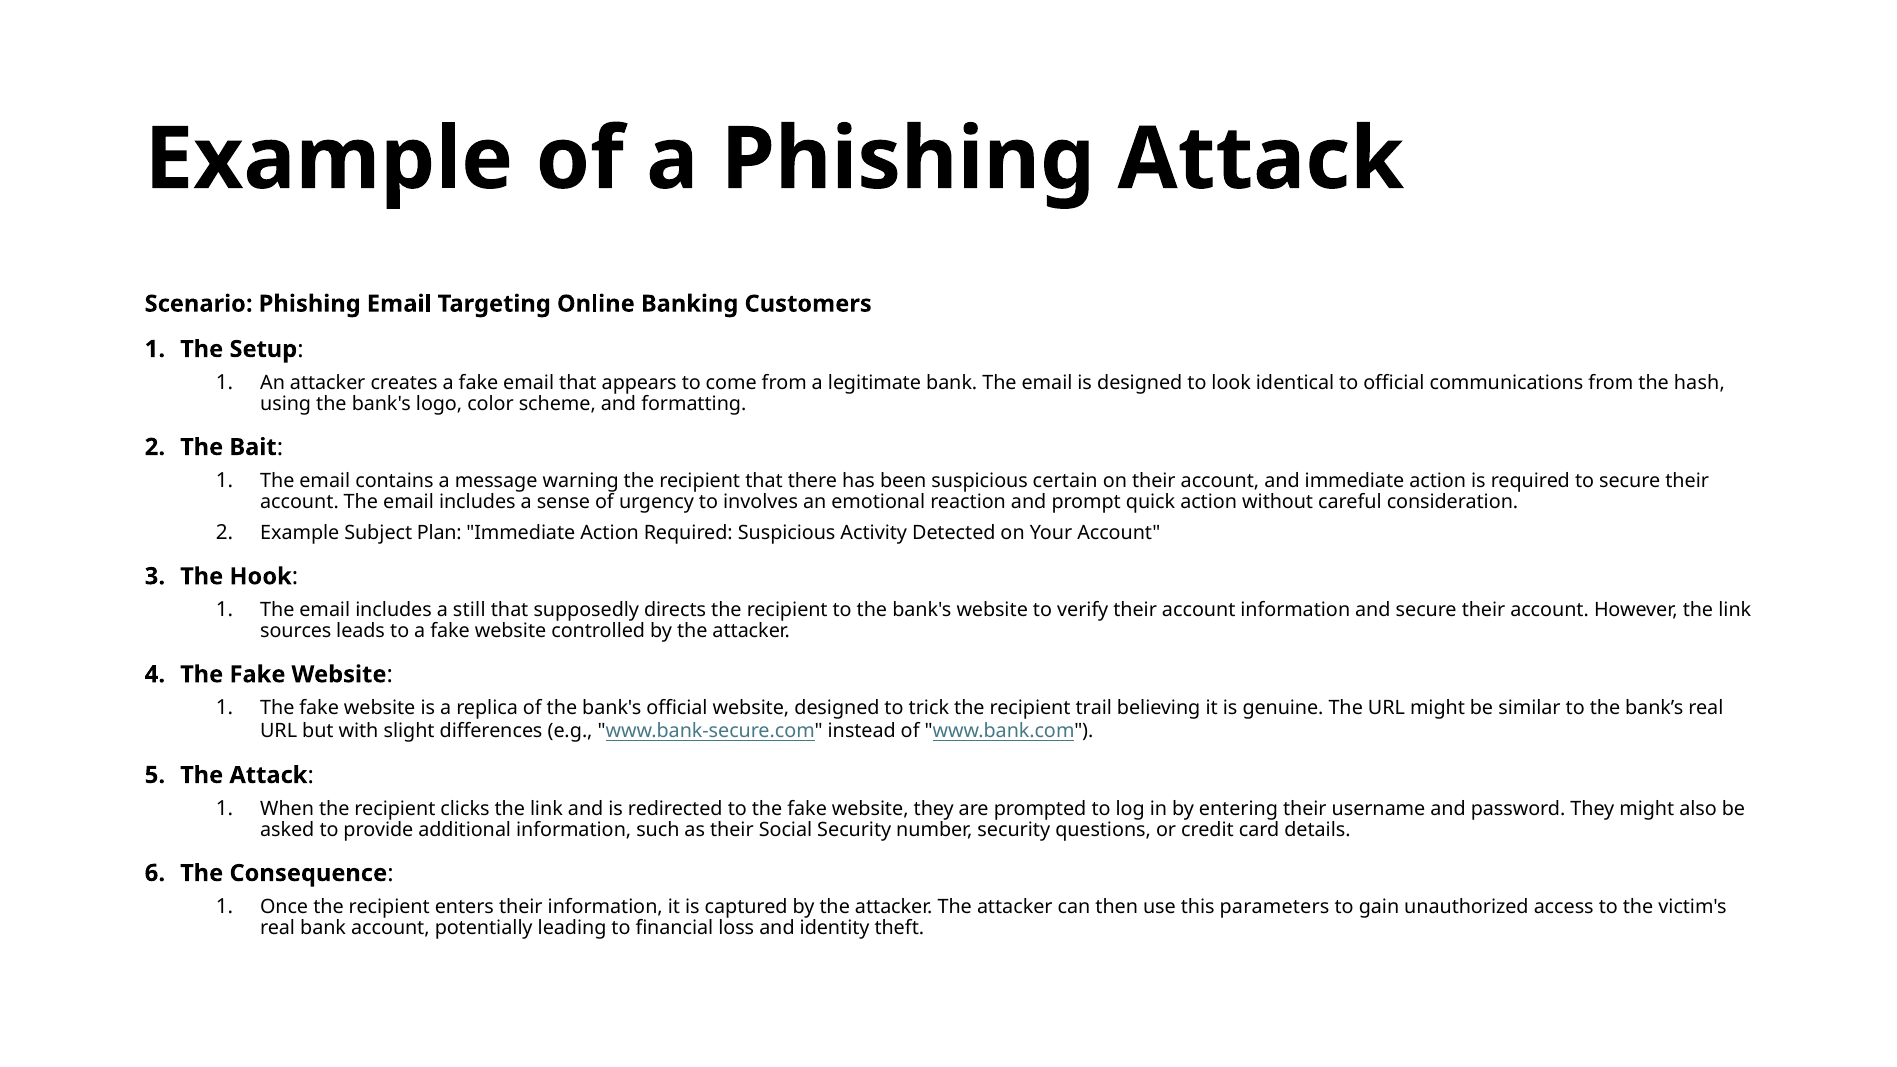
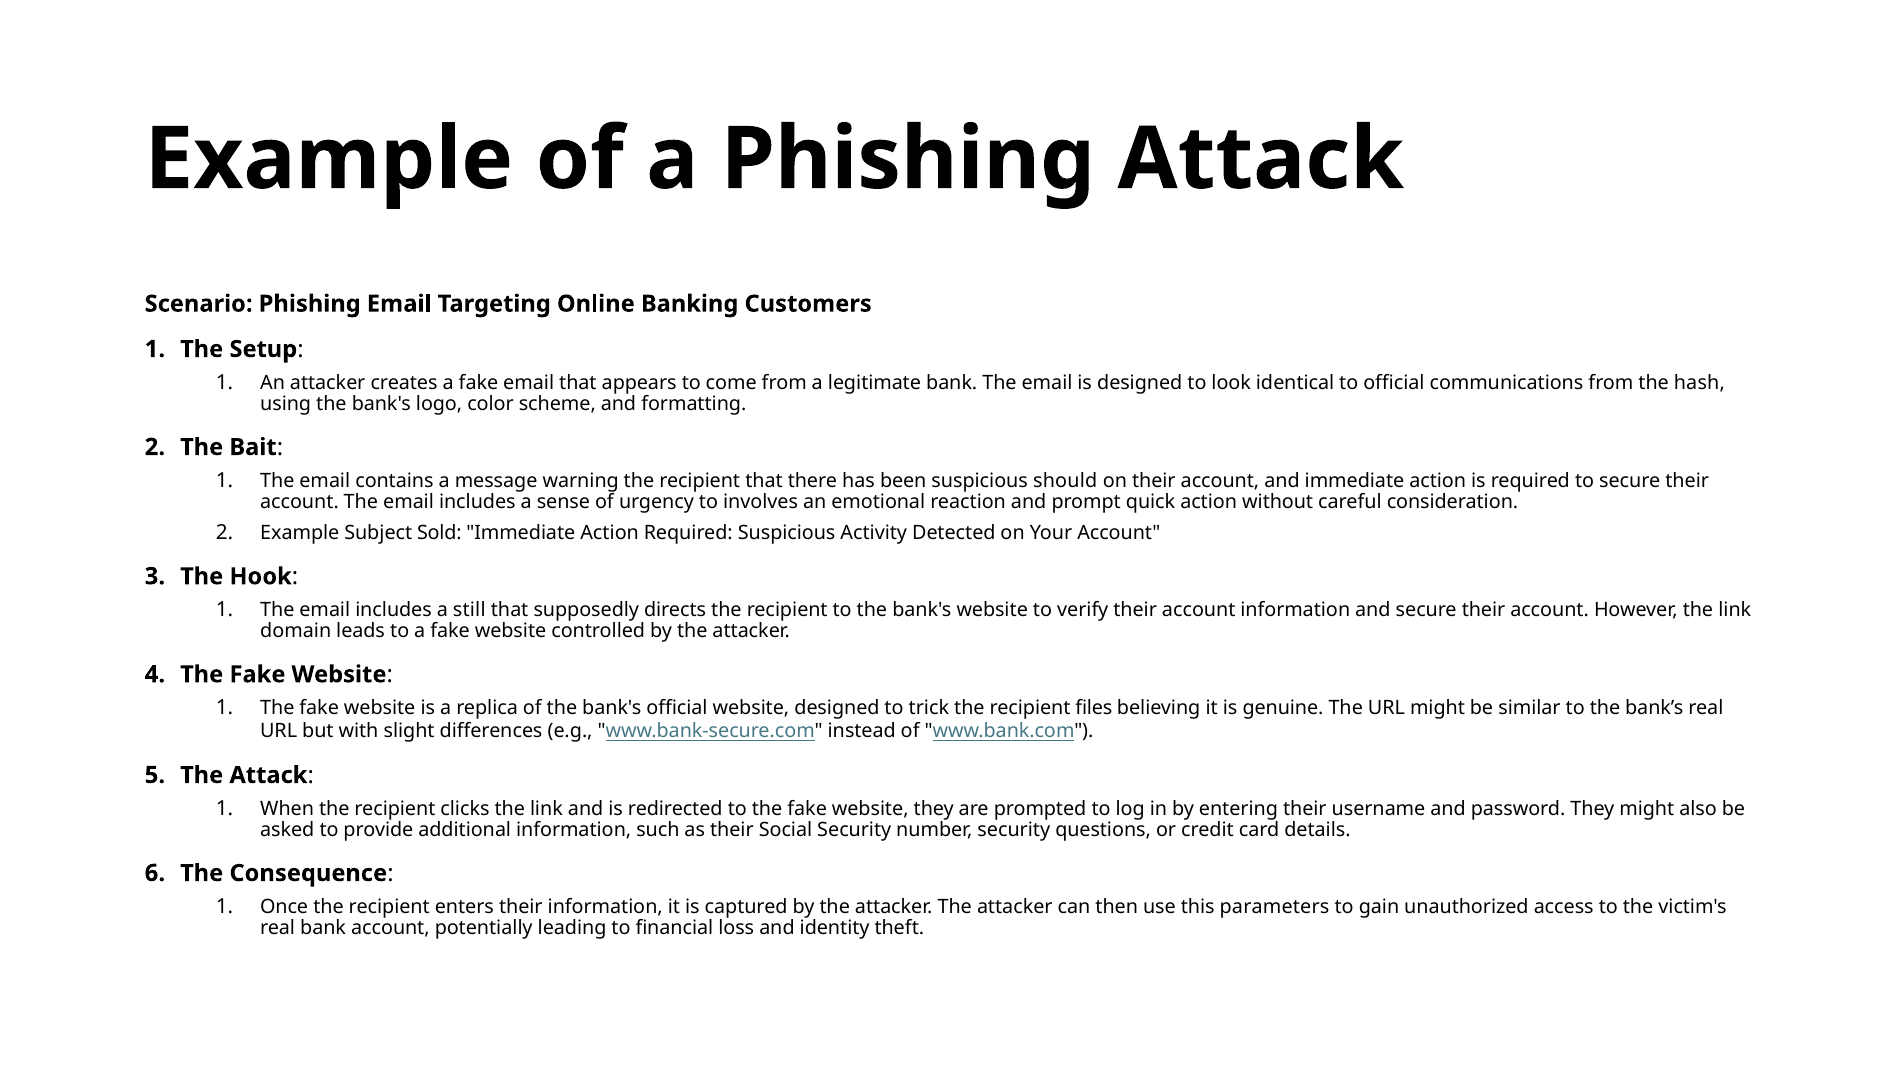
certain: certain -> should
Plan: Plan -> Sold
sources: sources -> domain
trail: trail -> files
